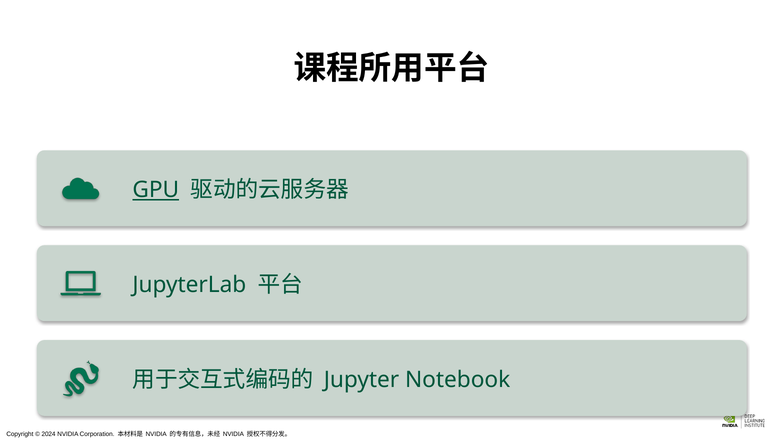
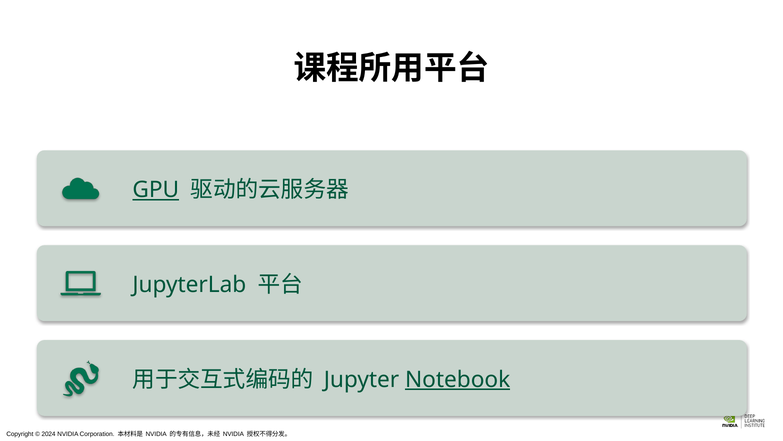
Notebook underline: none -> present
